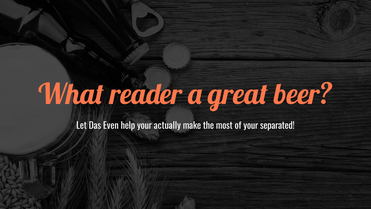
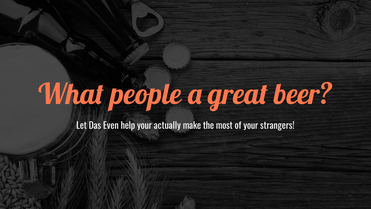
reader: reader -> people
separated: separated -> strangers
